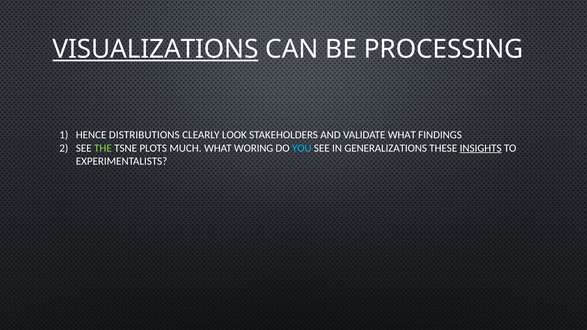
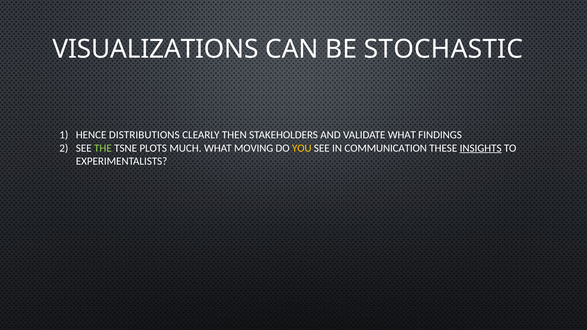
VISUALIZATIONS underline: present -> none
PROCESSING: PROCESSING -> STOCHASTIC
LOOK: LOOK -> THEN
WORING: WORING -> MOVING
YOU colour: light blue -> yellow
GENERALIZATIONS: GENERALIZATIONS -> COMMUNICATION
